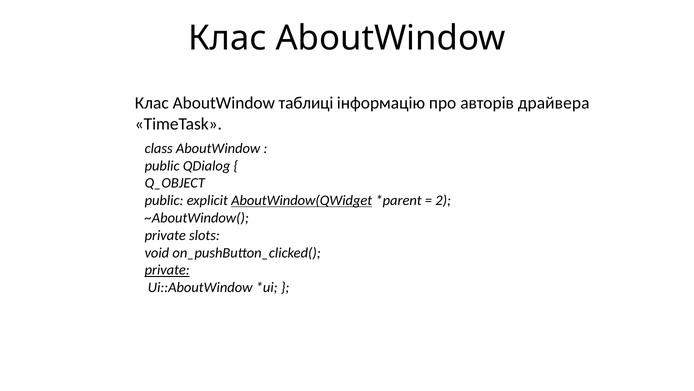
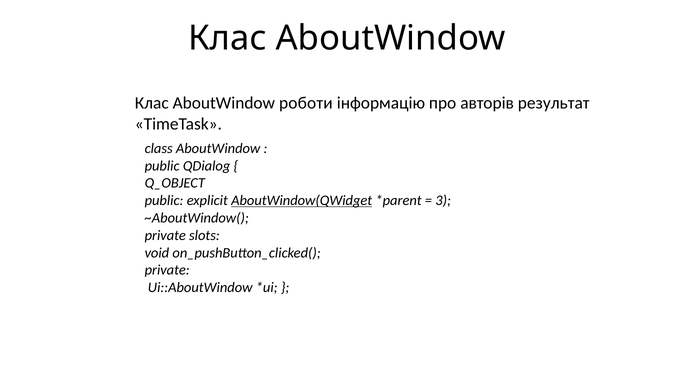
таблиці: таблиці -> роботи
драйвера: драйвера -> результат
2: 2 -> 3
private at (167, 270) underline: present -> none
